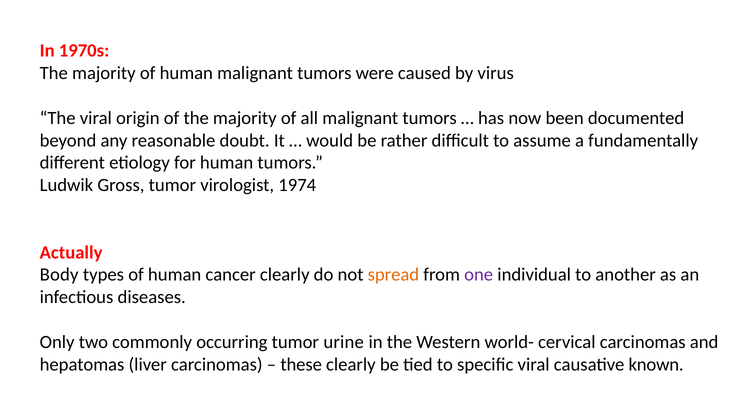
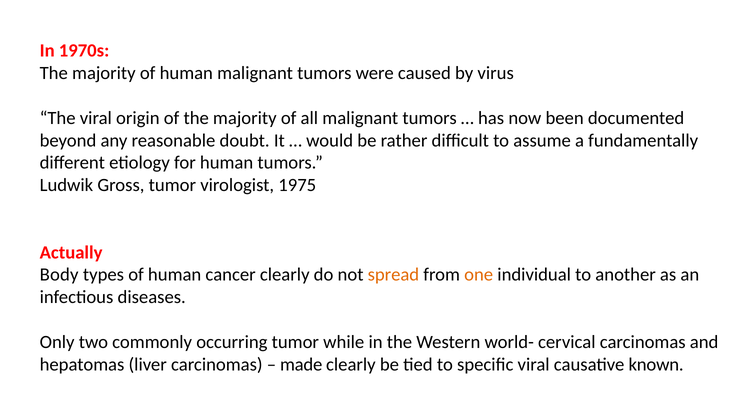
1974: 1974 -> 1975
one colour: purple -> orange
urine: urine -> while
these: these -> made
